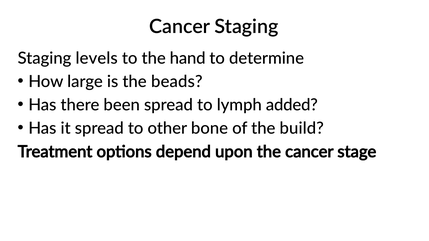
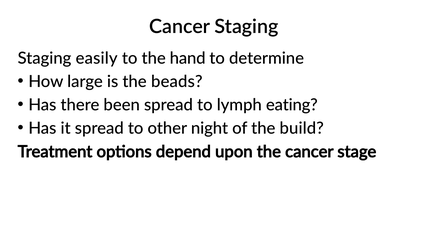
levels: levels -> easily
added: added -> eating
bone: bone -> night
